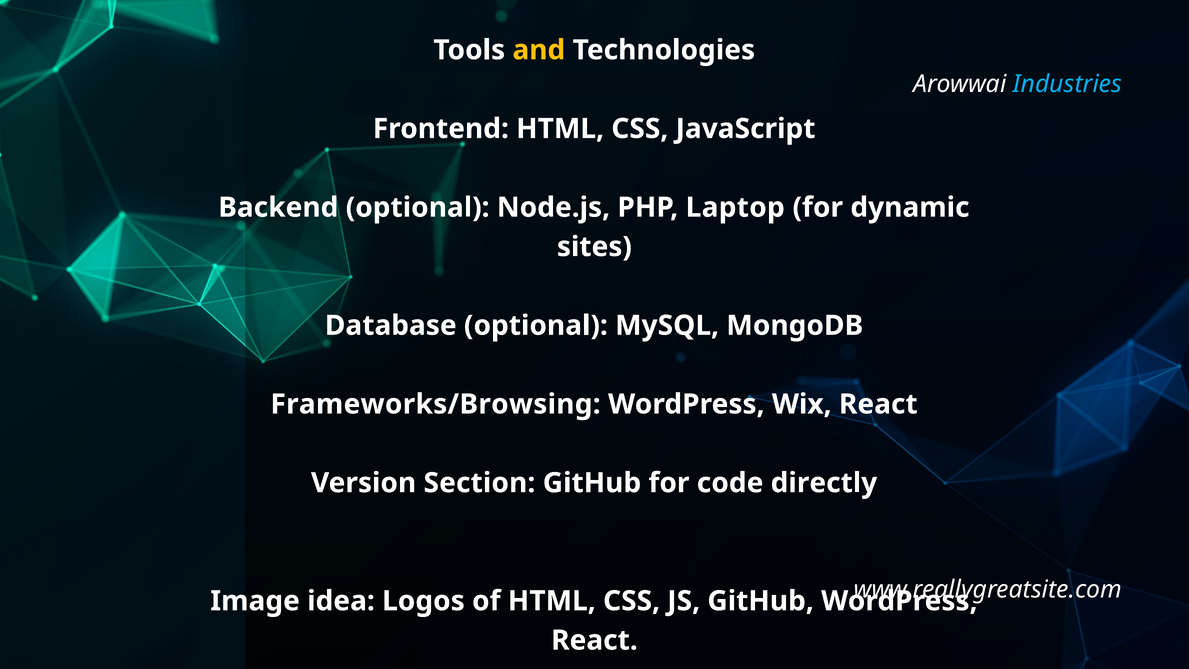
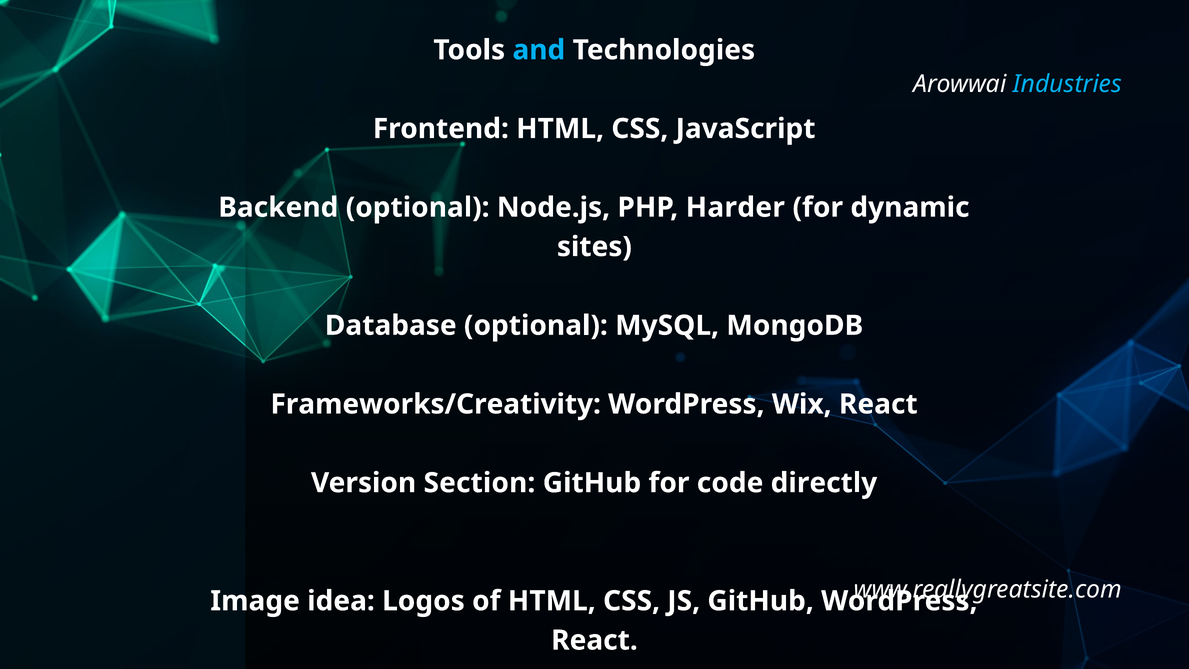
and colour: yellow -> light blue
Laptop: Laptop -> Harder
Frameworks/Browsing: Frameworks/Browsing -> Frameworks/Creativity
